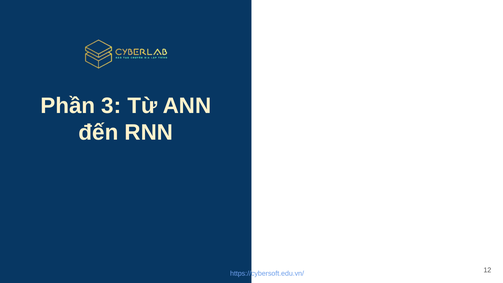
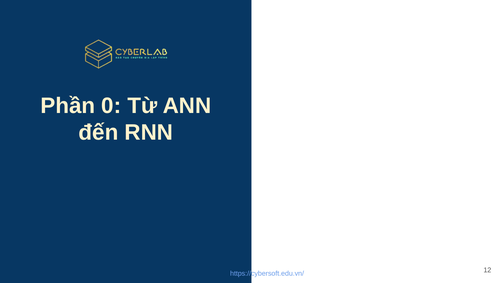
3: 3 -> 0
